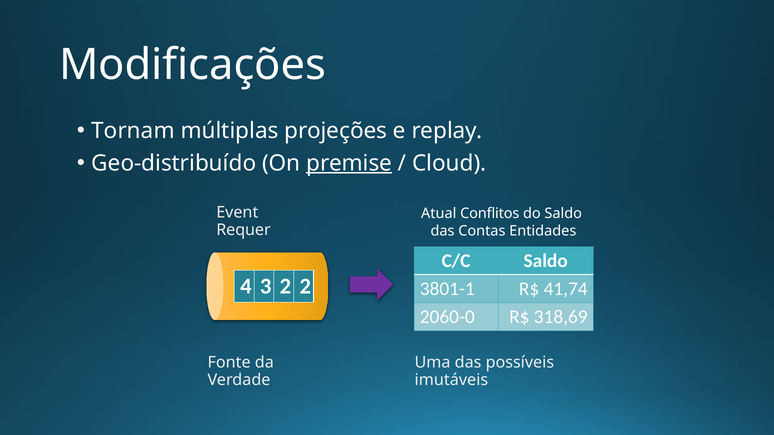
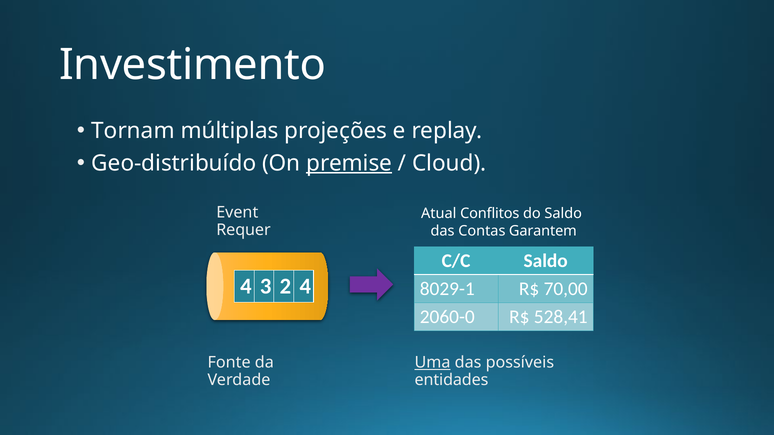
Modificações: Modificações -> Investimento
Entidades: Entidades -> Garantem
2 2: 2 -> 4
3801-1: 3801-1 -> 8029-1
41,74: 41,74 -> 70,00
318,69: 318,69 -> 528,41
Uma underline: none -> present
imutáveis: imutáveis -> entidades
